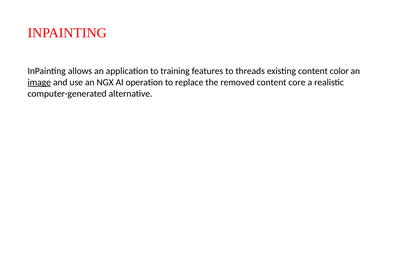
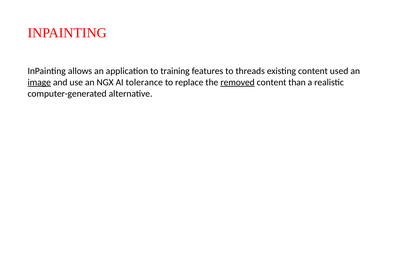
color: color -> used
operation: operation -> tolerance
removed underline: none -> present
core: core -> than
